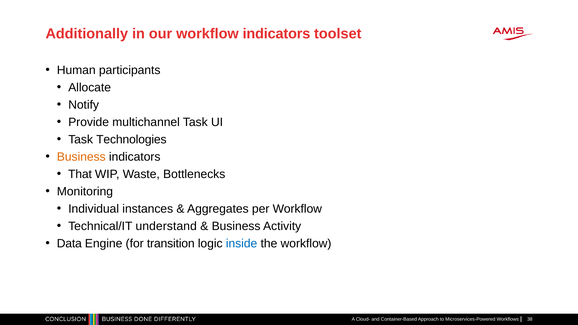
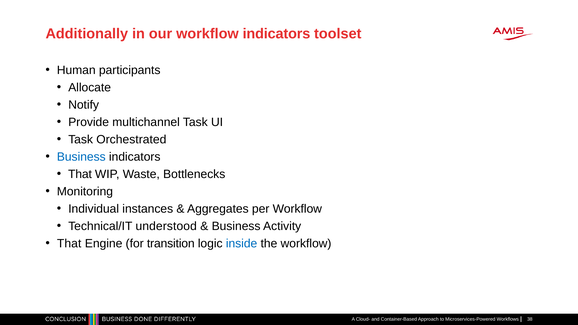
Technologies: Technologies -> Orchestrated
Business at (81, 157) colour: orange -> blue
understand: understand -> understood
Data at (69, 244): Data -> That
